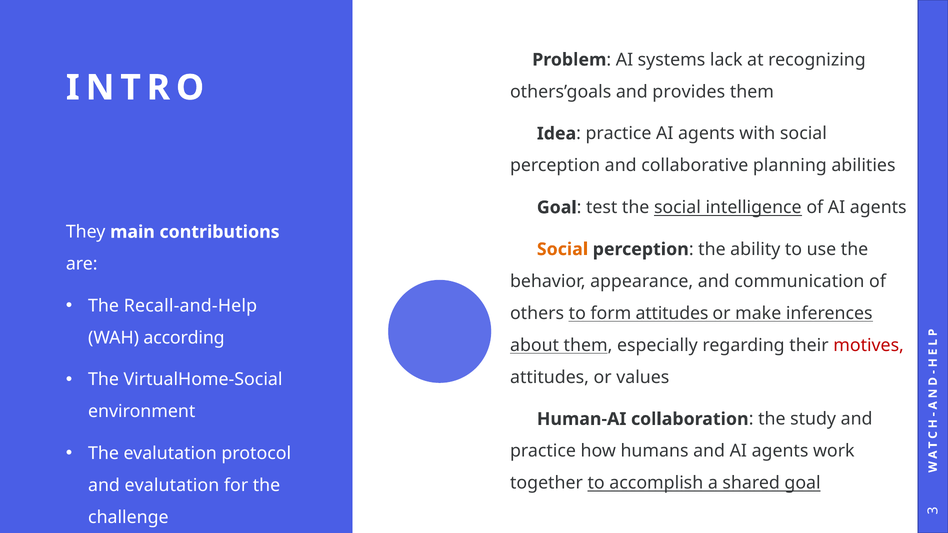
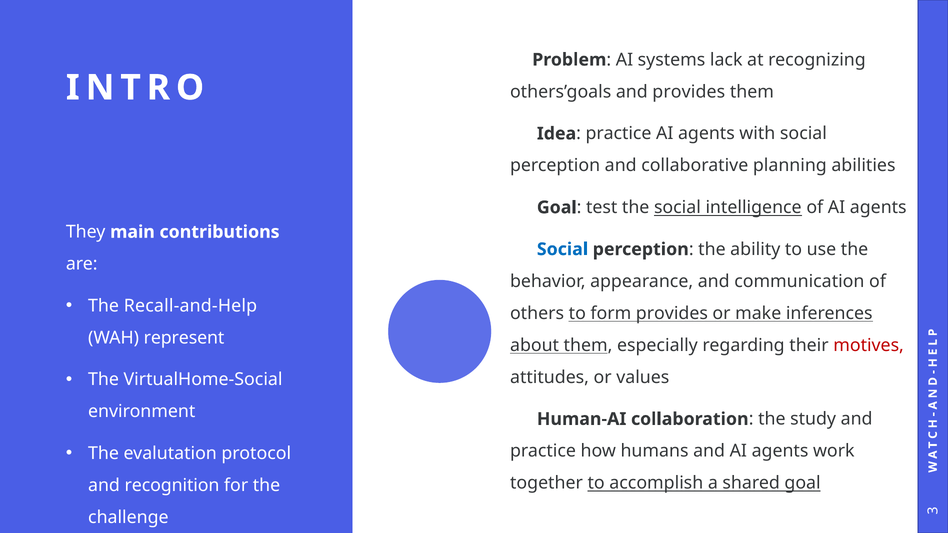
Social at (562, 249) colour: orange -> blue
form attitudes: attitudes -> provides
according: according -> represent
and evalutation: evalutation -> recognition
